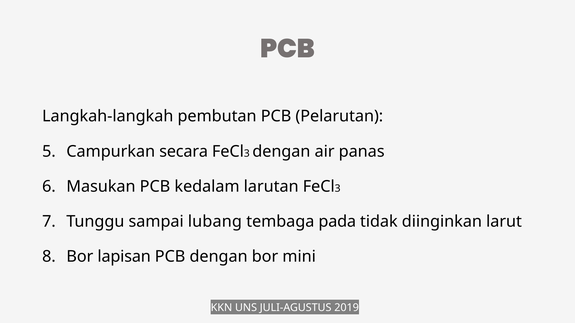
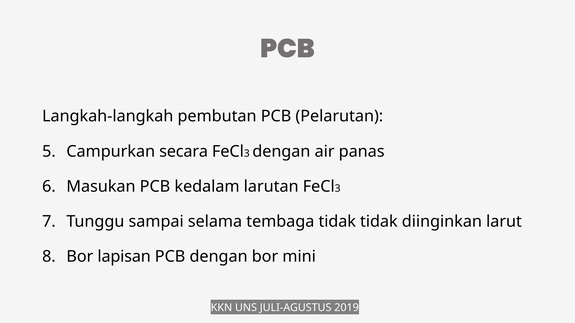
lubang: lubang -> selama
tembaga pada: pada -> tidak
